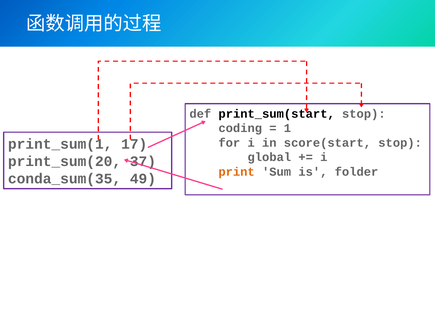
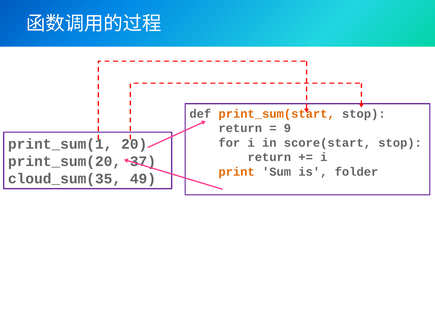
print_sum(start colour: black -> orange
coding at (240, 128): coding -> return
1: 1 -> 9
17: 17 -> 20
global at (269, 157): global -> return
conda_sum(35: conda_sum(35 -> cloud_sum(35
